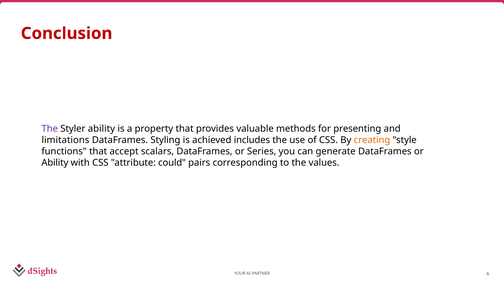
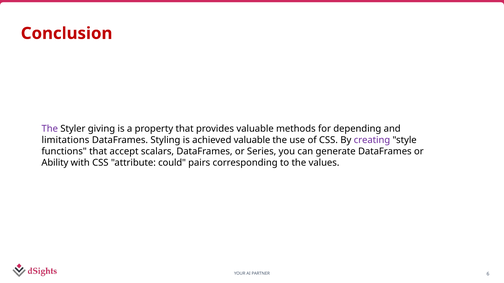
Styler ability: ability -> giving
presenting: presenting -> depending
achieved includes: includes -> valuable
creating colour: orange -> purple
